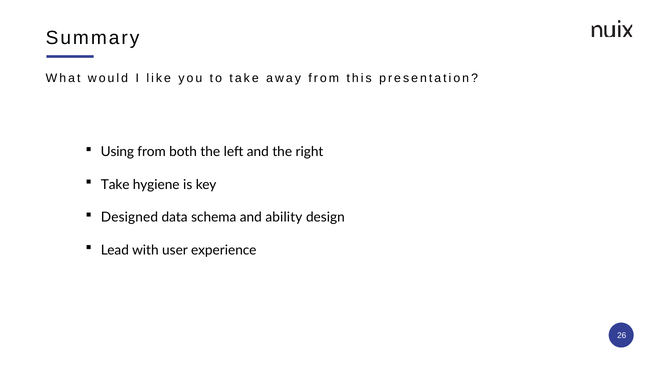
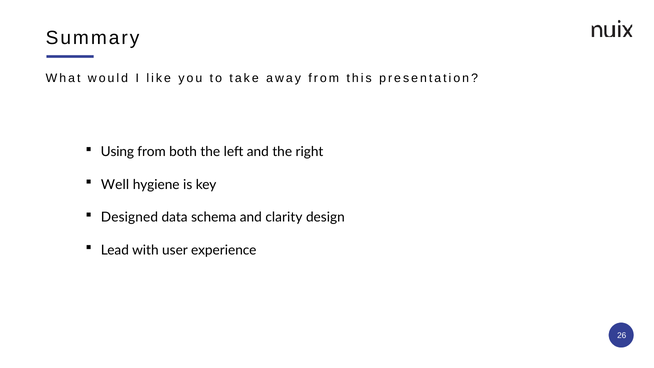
Take at (115, 185): Take -> Well
ability: ability -> clarity
